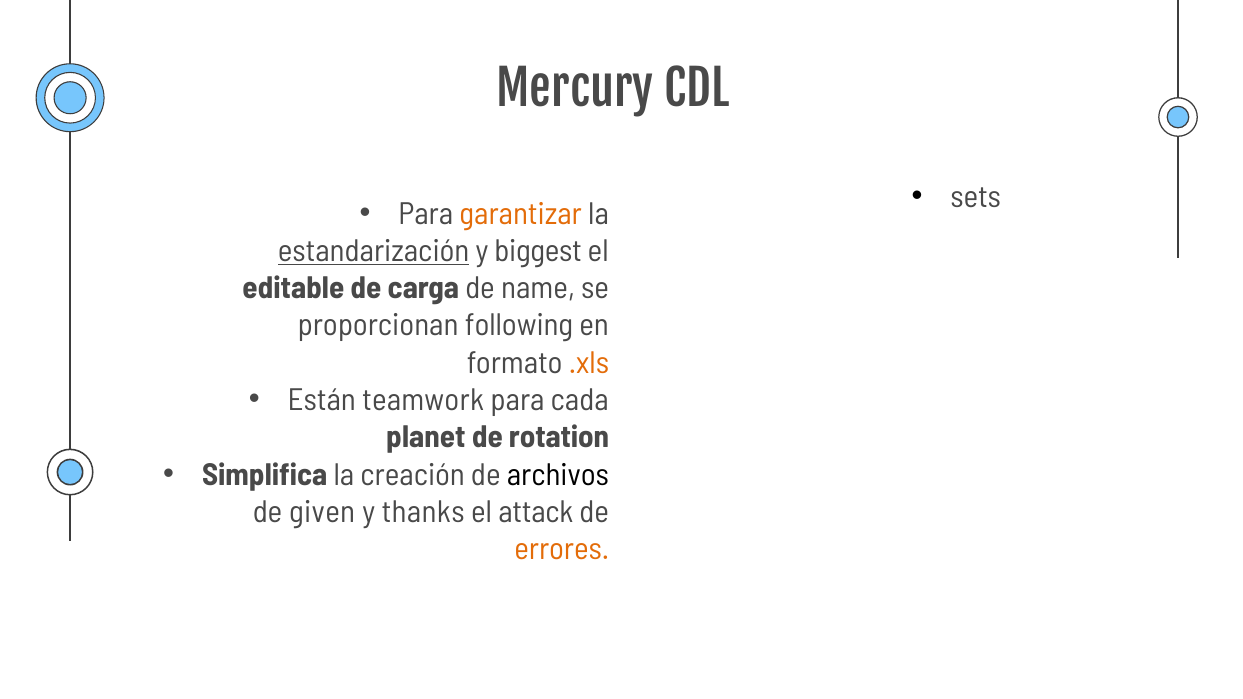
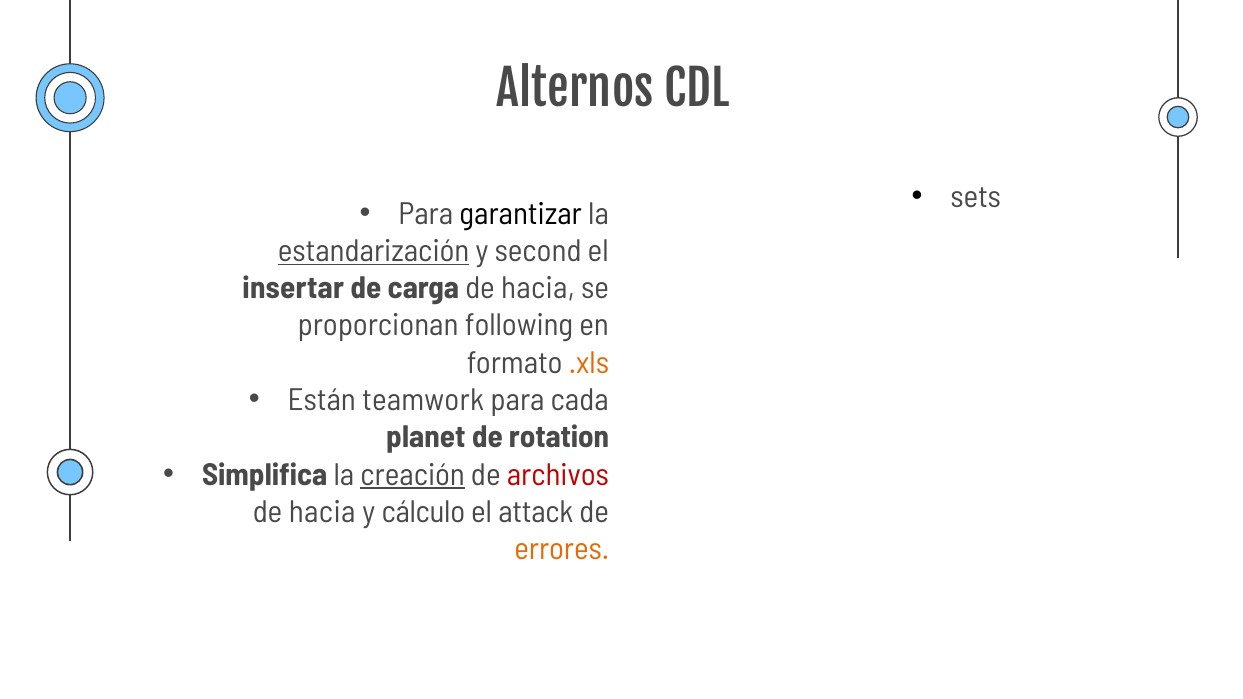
Mercury: Mercury -> Alternos
garantizar colour: orange -> black
biggest: biggest -> second
editable: editable -> insertar
carga de name: name -> hacia
creación underline: none -> present
archivos colour: black -> red
given at (322, 512): given -> hacia
thanks: thanks -> cálculo
